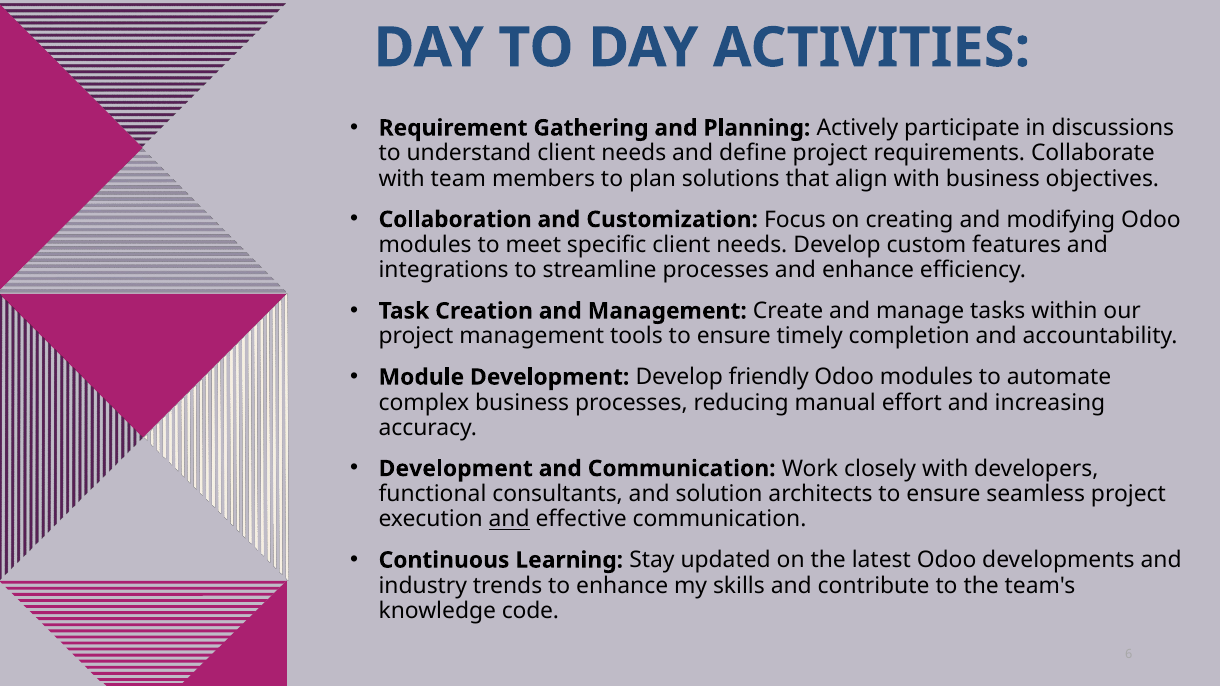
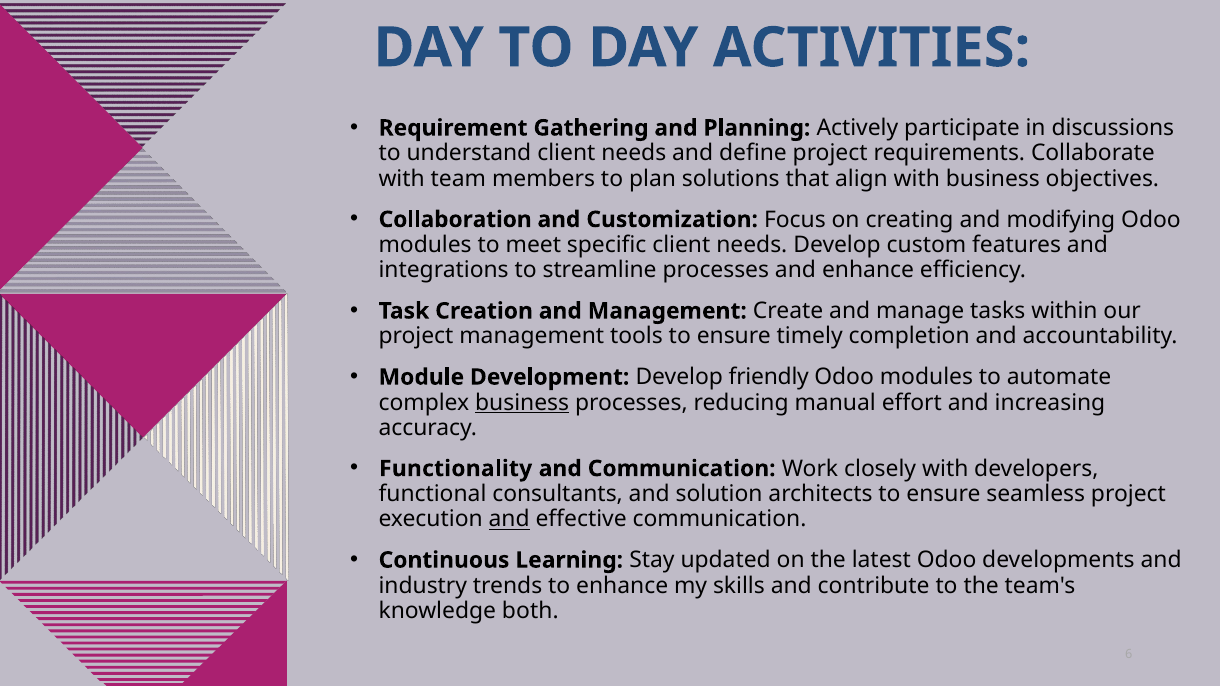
business at (522, 403) underline: none -> present
Development at (456, 469): Development -> Functionality
code: code -> both
